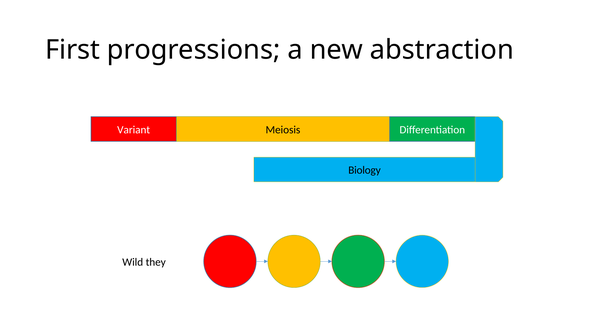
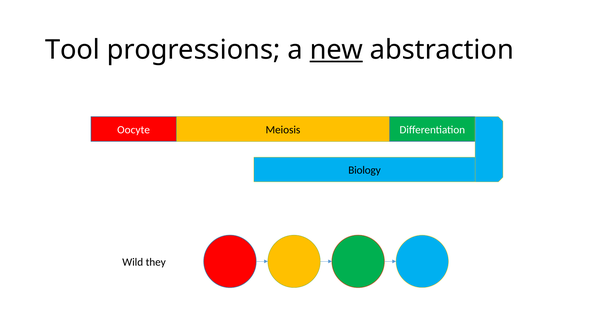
First: First -> Tool
new underline: none -> present
Variant: Variant -> Oocyte
